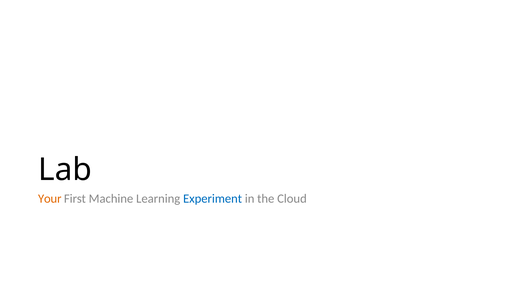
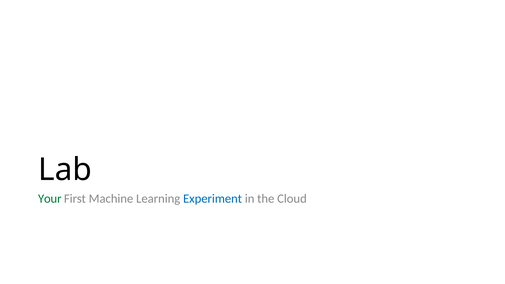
Your colour: orange -> green
